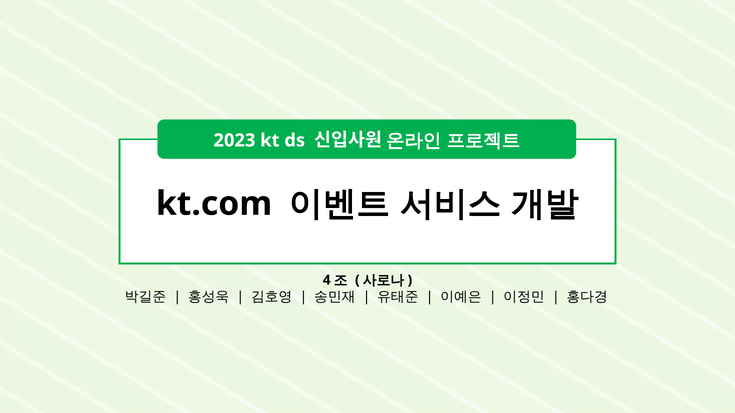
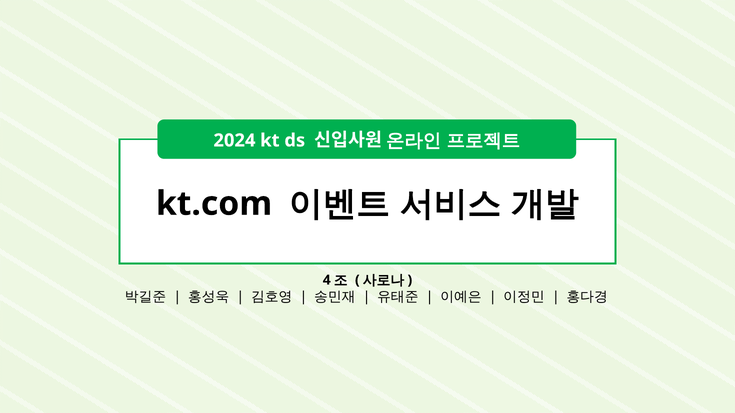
2023: 2023 -> 2024
